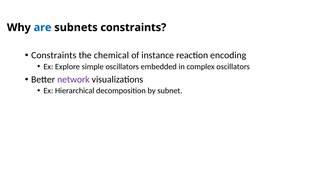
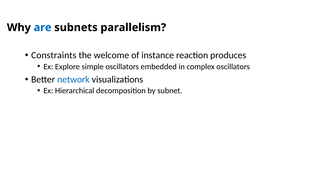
subnets constraints: constraints -> parallelism
chemical: chemical -> welcome
encoding: encoding -> produces
network colour: purple -> blue
